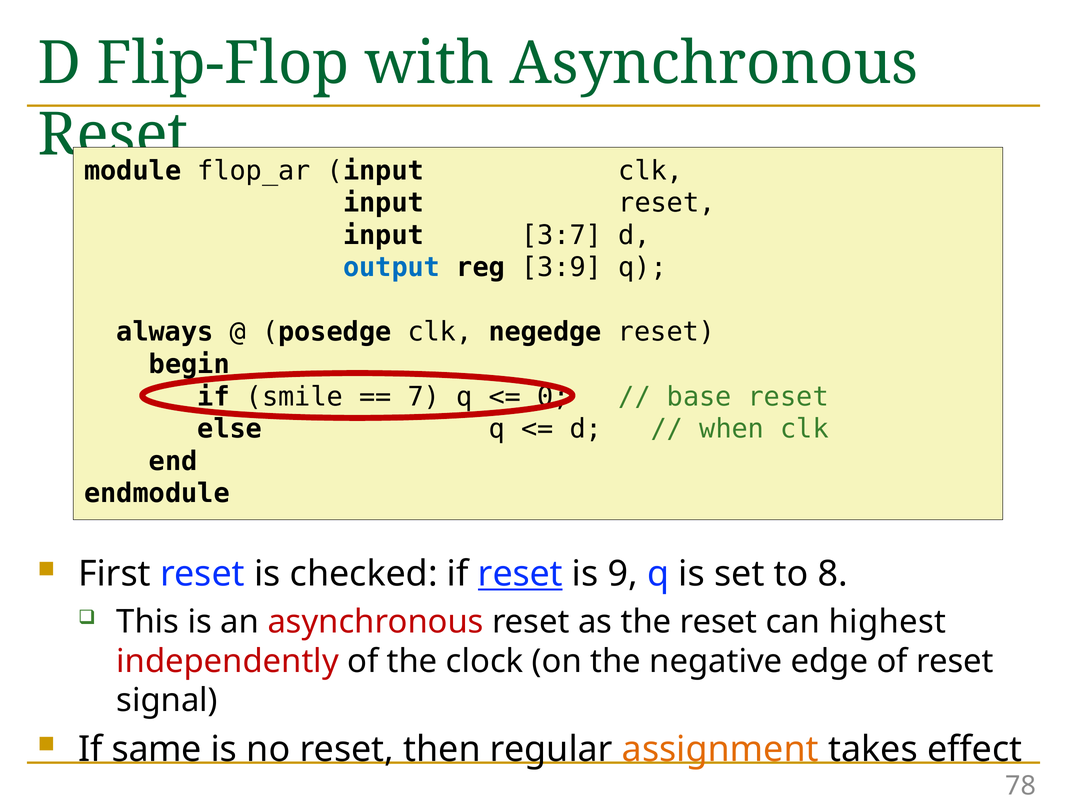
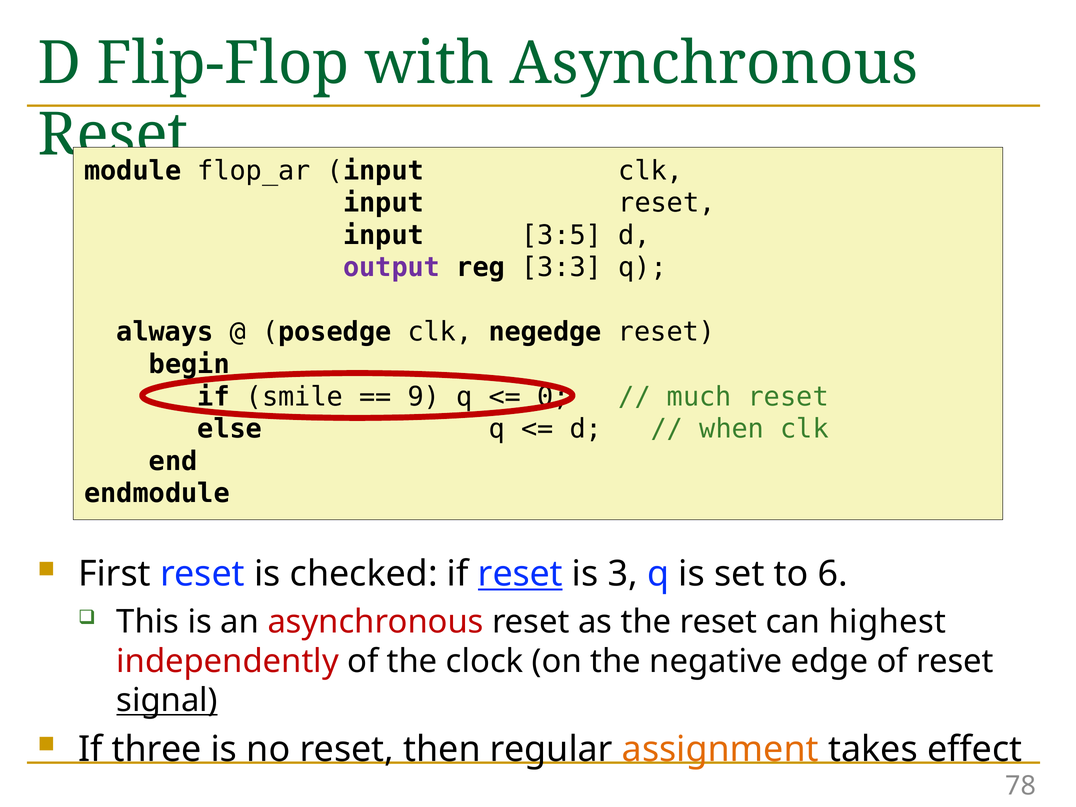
3:7: 3:7 -> 3:5
output colour: blue -> purple
3:9: 3:9 -> 3:3
7: 7 -> 9
base: base -> much
9: 9 -> 3
8: 8 -> 6
signal underline: none -> present
same: same -> three
